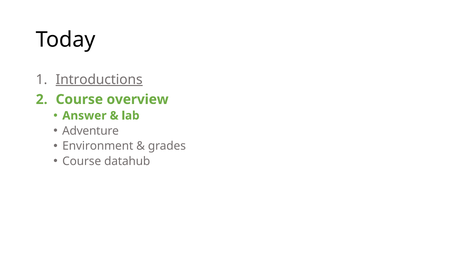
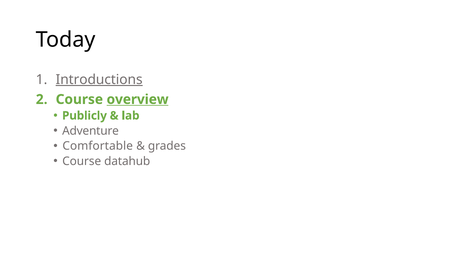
overview underline: none -> present
Answer: Answer -> Publicly
Environment: Environment -> Comfortable
